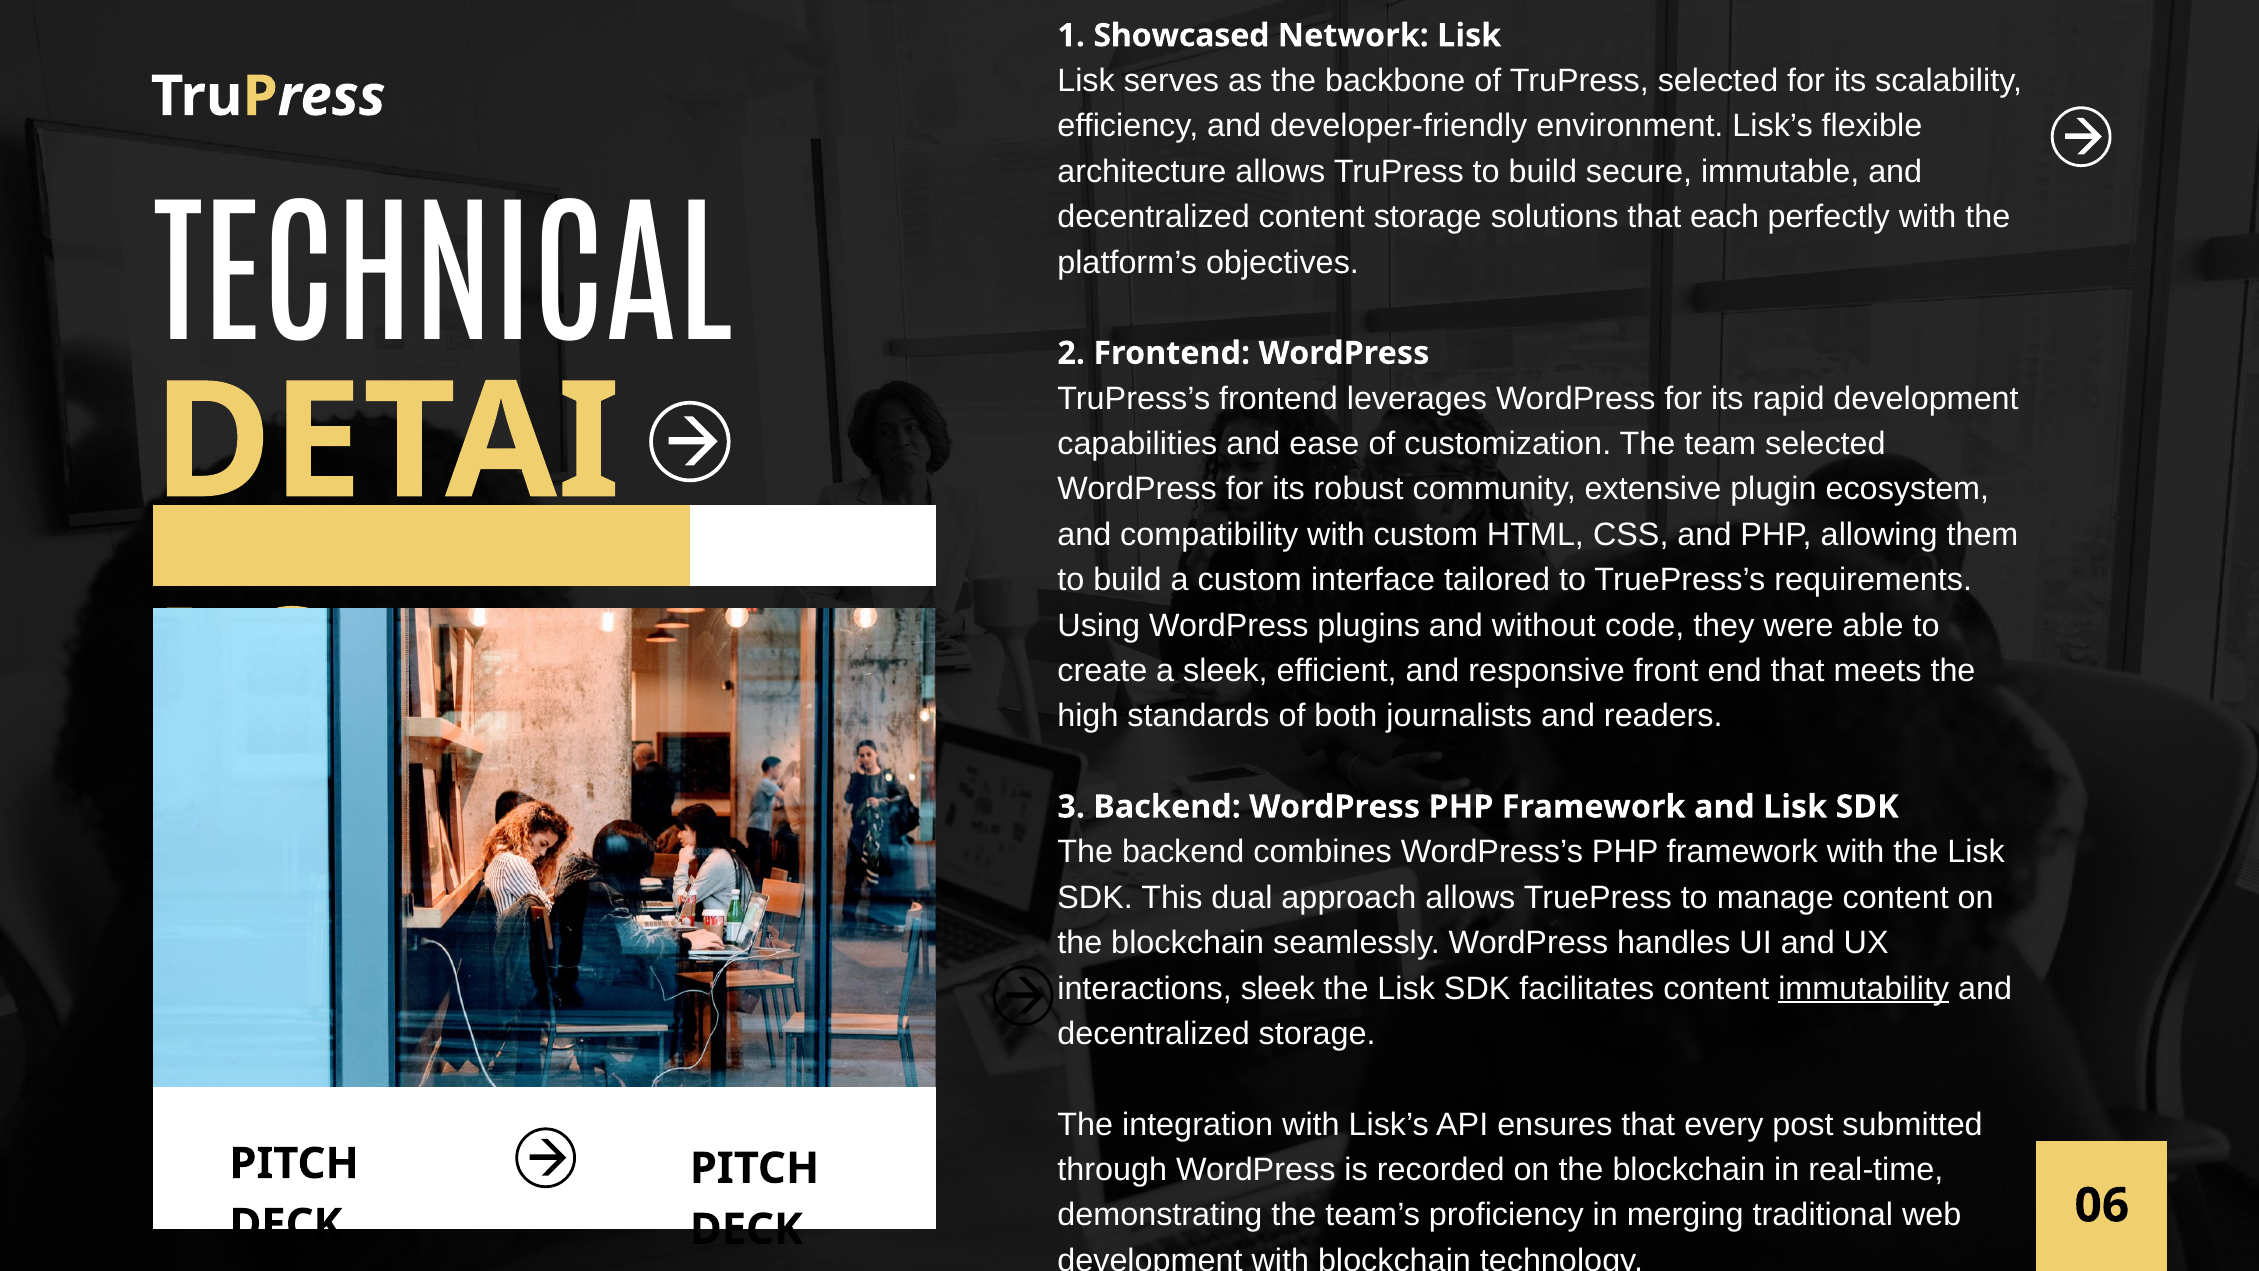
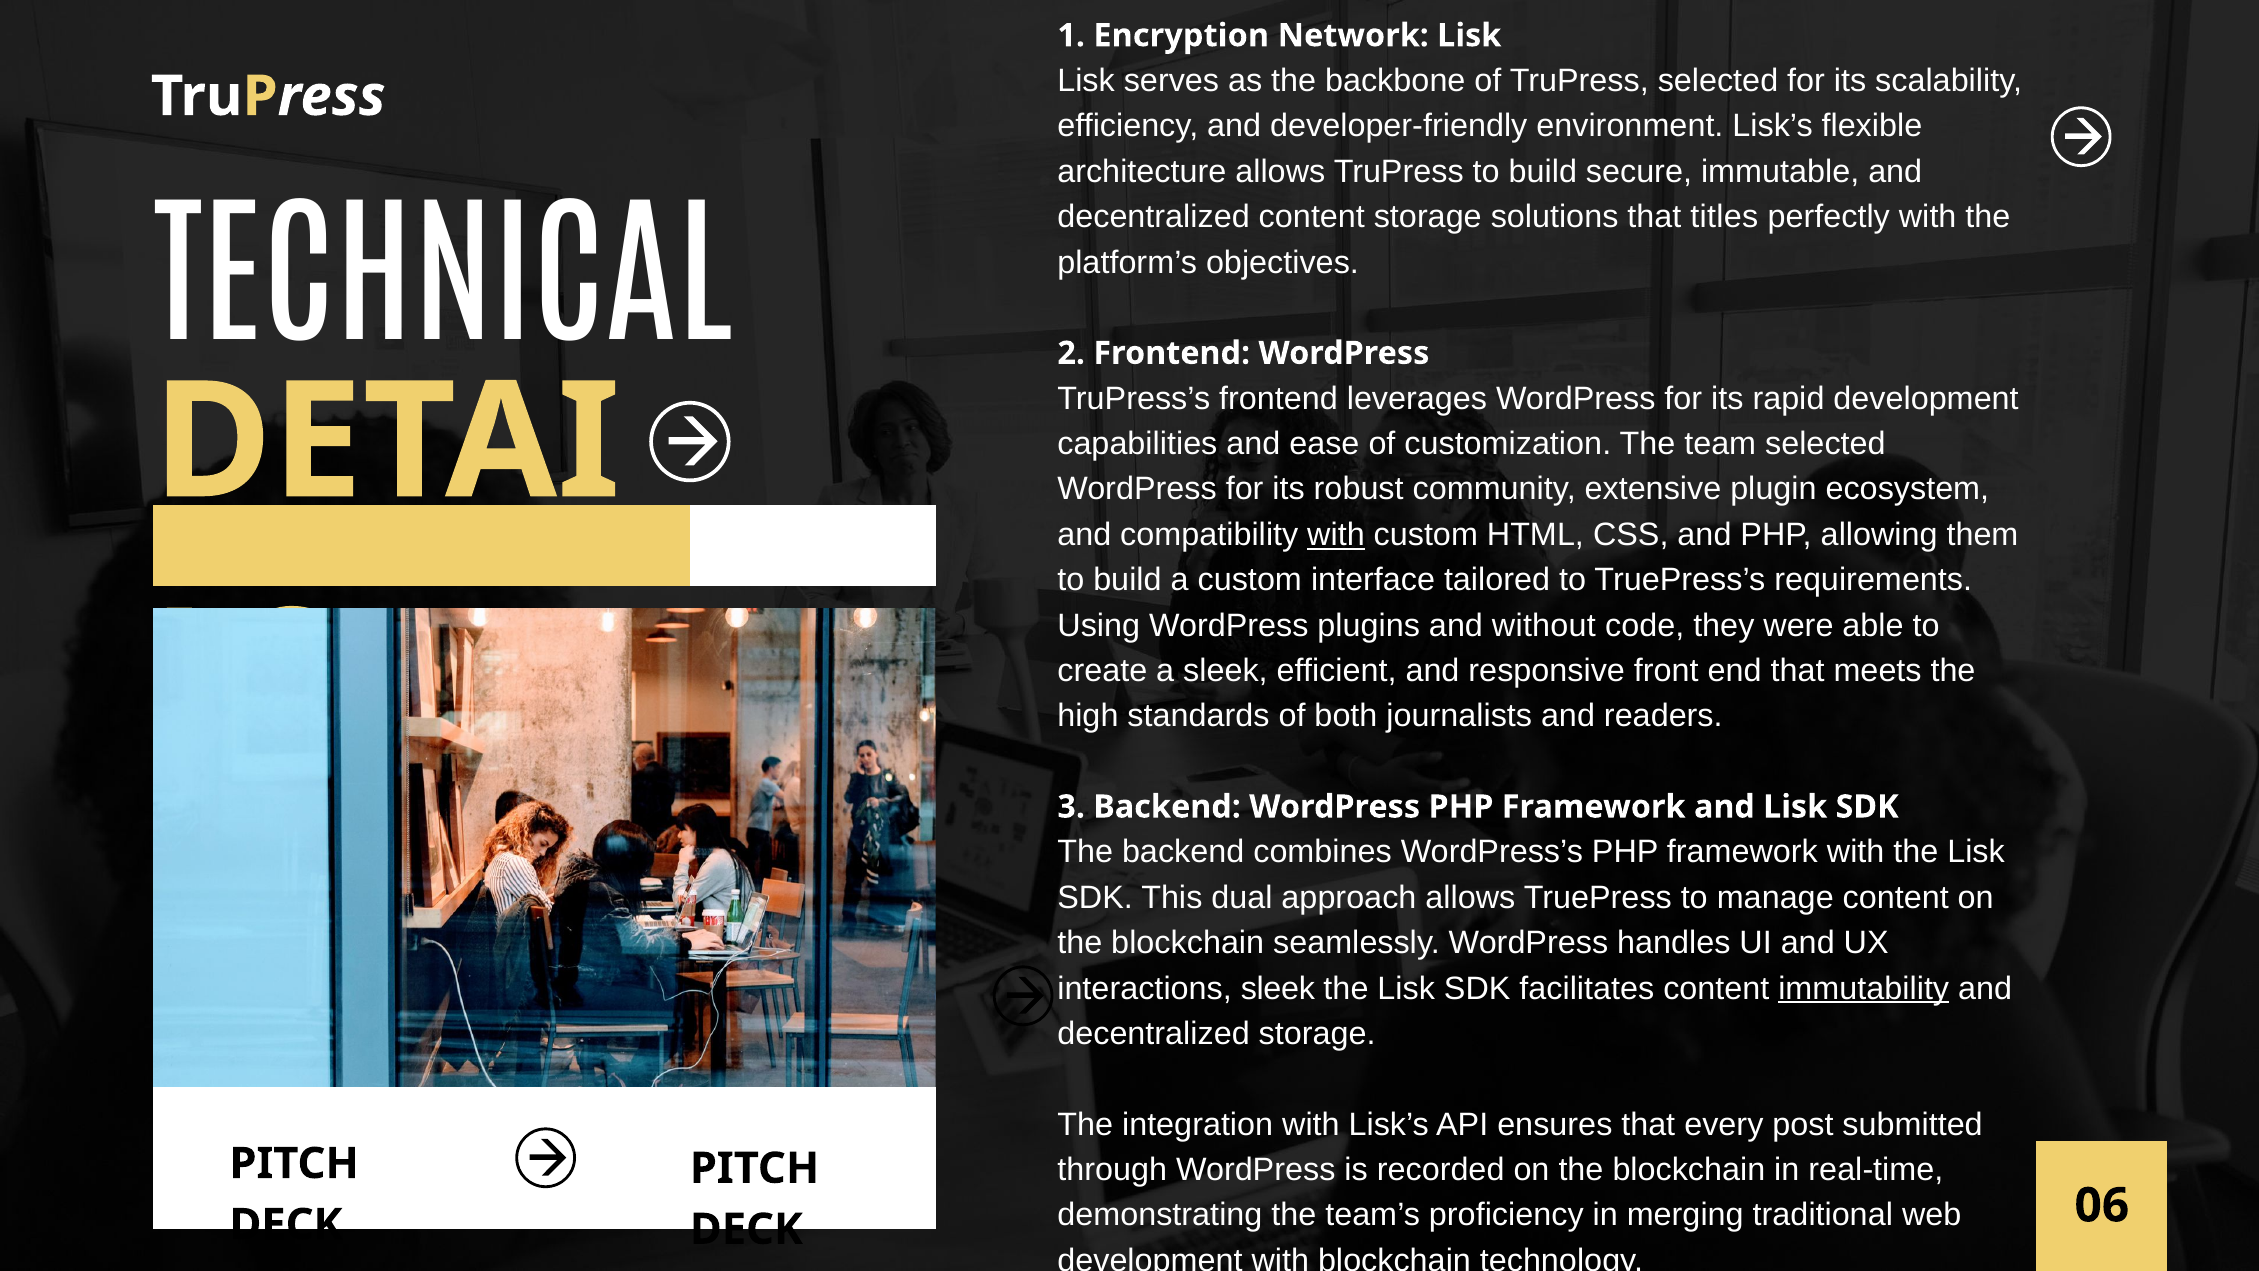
Showcased: Showcased -> Encryption
each: each -> titles
with at (1336, 535) underline: none -> present
